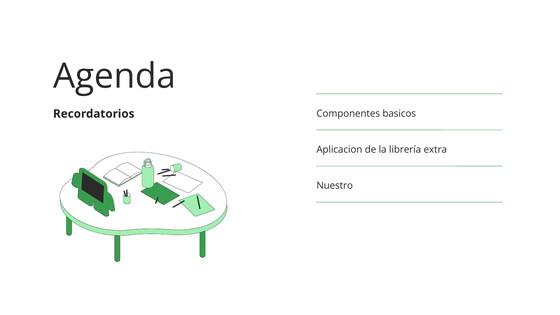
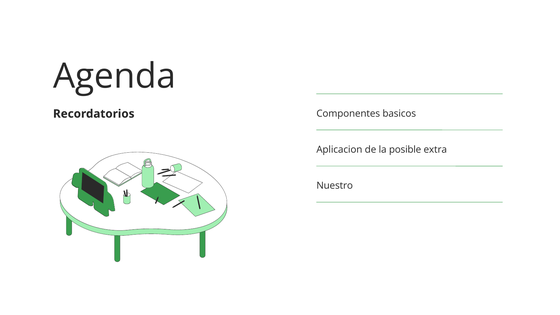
librería: librería -> posible
